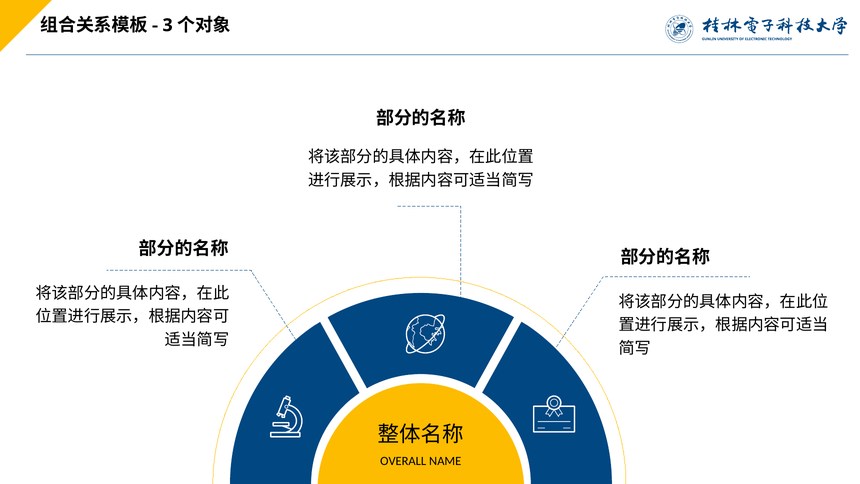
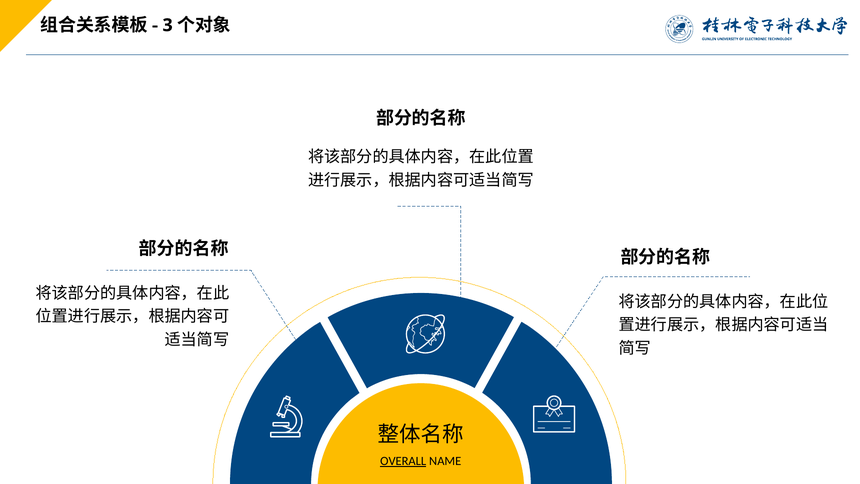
OVERALL underline: none -> present
